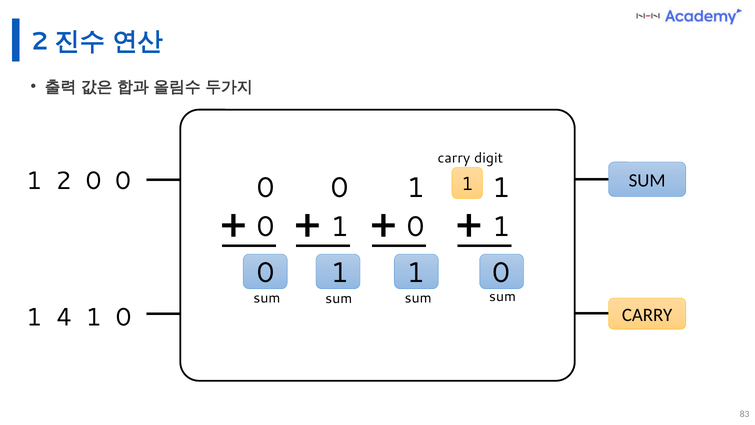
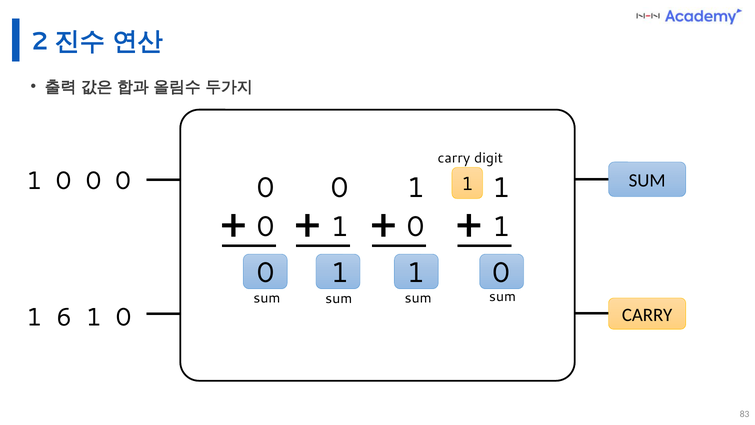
2 at (64, 181): 2 -> 0
4: 4 -> 6
